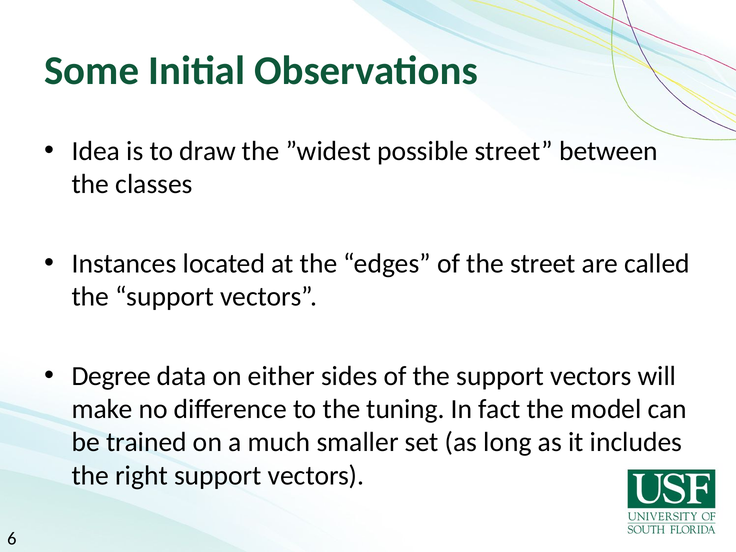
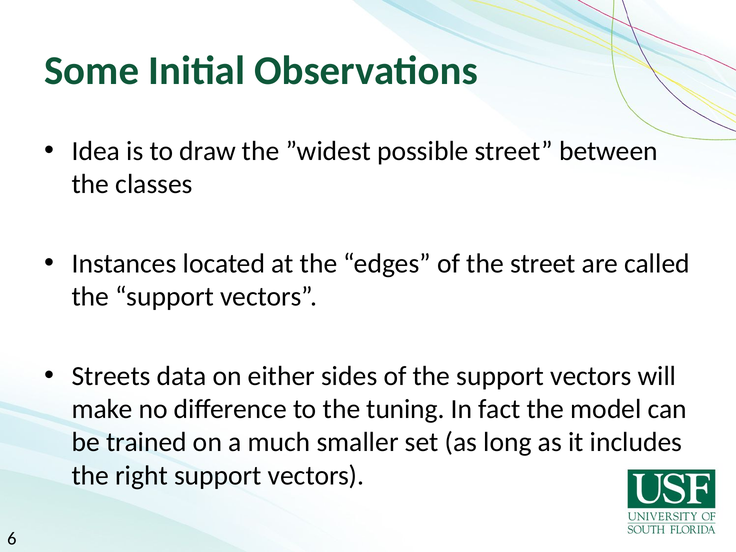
Degree: Degree -> Streets
